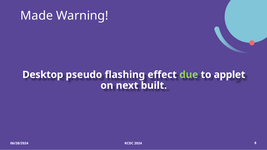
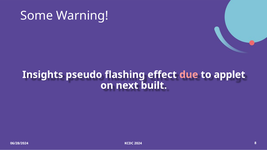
Made: Made -> Some
Desktop: Desktop -> Insights
due colour: light green -> pink
